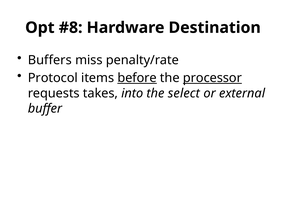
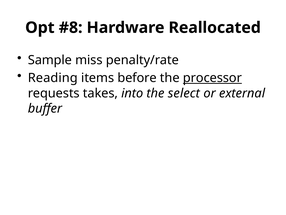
Destination: Destination -> Reallocated
Buffers: Buffers -> Sample
Protocol: Protocol -> Reading
before underline: present -> none
